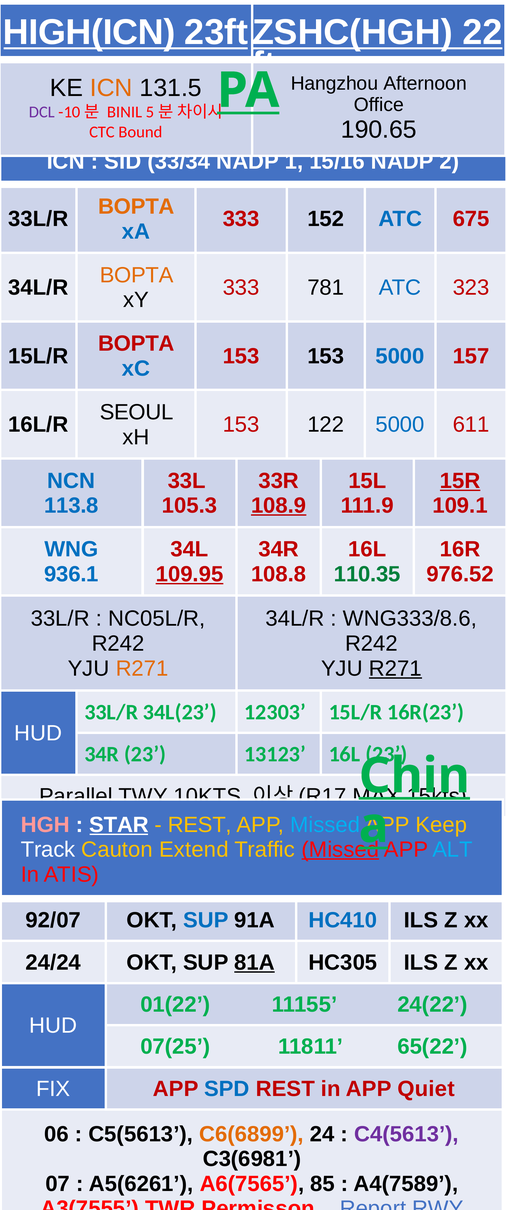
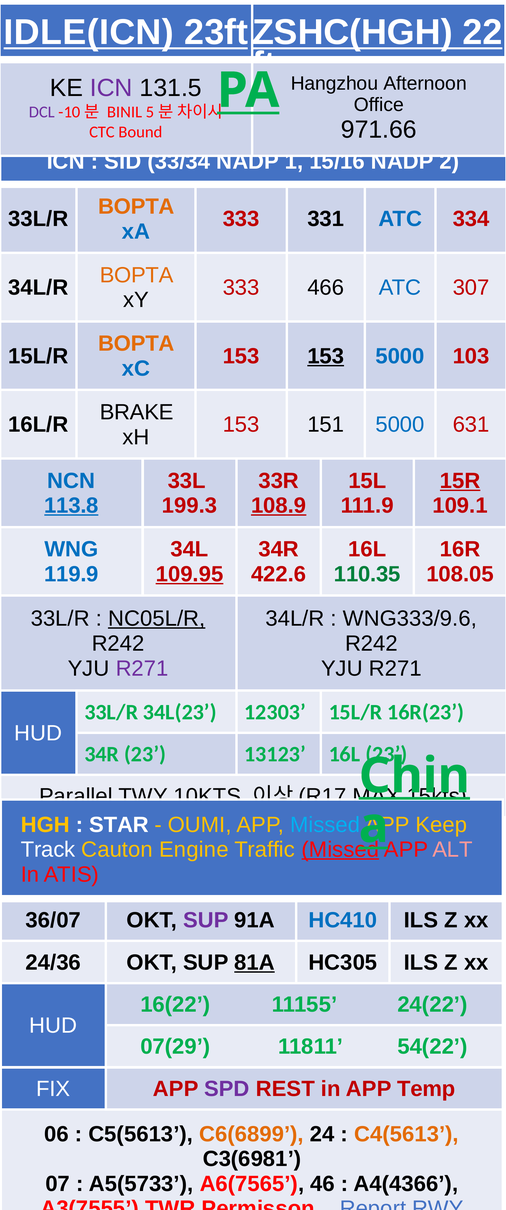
HIGH(ICN: HIGH(ICN -> IDLE(ICN
ICN at (111, 88) colour: orange -> purple
190.65: 190.65 -> 971.66
152: 152 -> 331
675: 675 -> 334
781: 781 -> 466
323: 323 -> 307
BOPTA at (136, 344) colour: red -> orange
153 at (326, 356) underline: none -> present
157: 157 -> 103
SEOUL: SEOUL -> BRAKE
122: 122 -> 151
611: 611 -> 631
113.8 underline: none -> present
105.3: 105.3 -> 199.3
936.1: 936.1 -> 119.9
108.8: 108.8 -> 422.6
976.52: 976.52 -> 108.05
NC05L/R underline: none -> present
WNG333/8.6: WNG333/8.6 -> WNG333/9.6
R271 at (142, 669) colour: orange -> purple
R271 at (395, 669) underline: present -> none
HGH at (45, 825) colour: pink -> yellow
STAR underline: present -> none
REST at (200, 825): REST -> OUMI
Extend: Extend -> Engine
ALT colour: light blue -> pink
92/07: 92/07 -> 36/07
SUP at (206, 921) colour: blue -> purple
24/24: 24/24 -> 24/36
01(22: 01(22 -> 16(22
07(25: 07(25 -> 07(29
65(22: 65(22 -> 54(22
SPD colour: blue -> purple
Quiet: Quiet -> Temp
C4(5613 colour: purple -> orange
A5(6261: A5(6261 -> A5(5733
85: 85 -> 46
A4(7589: A4(7589 -> A4(4366
